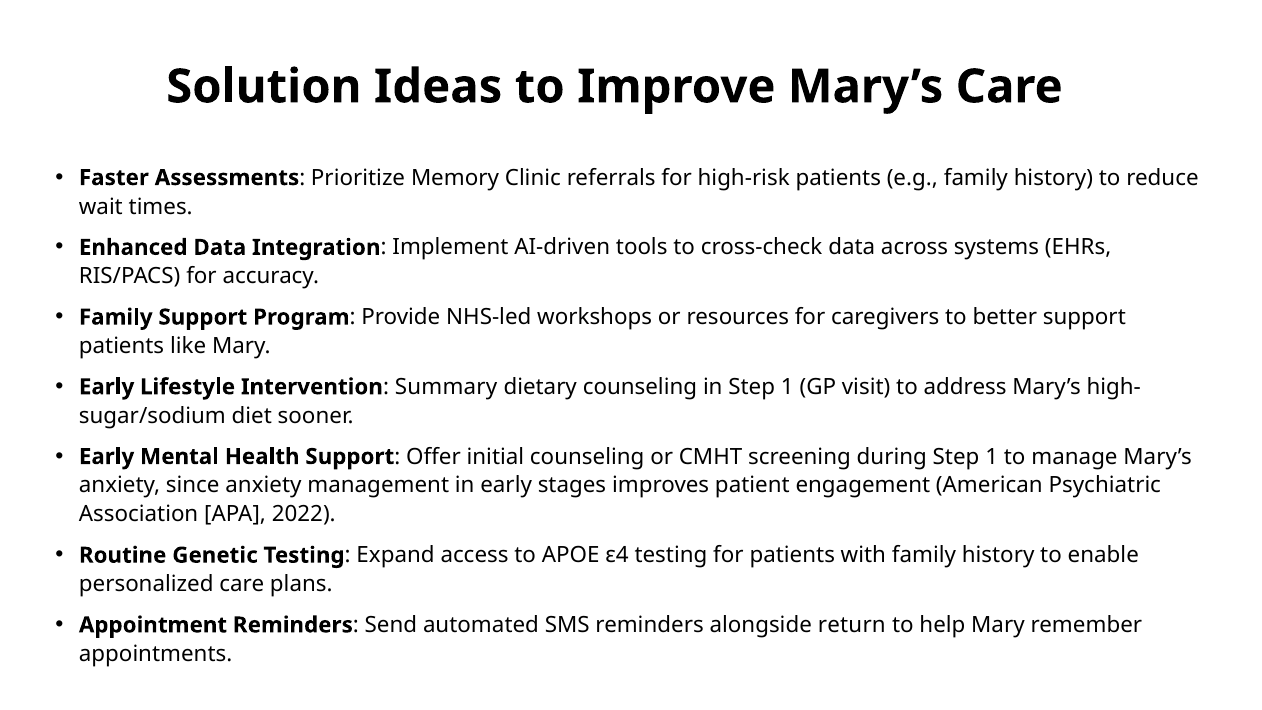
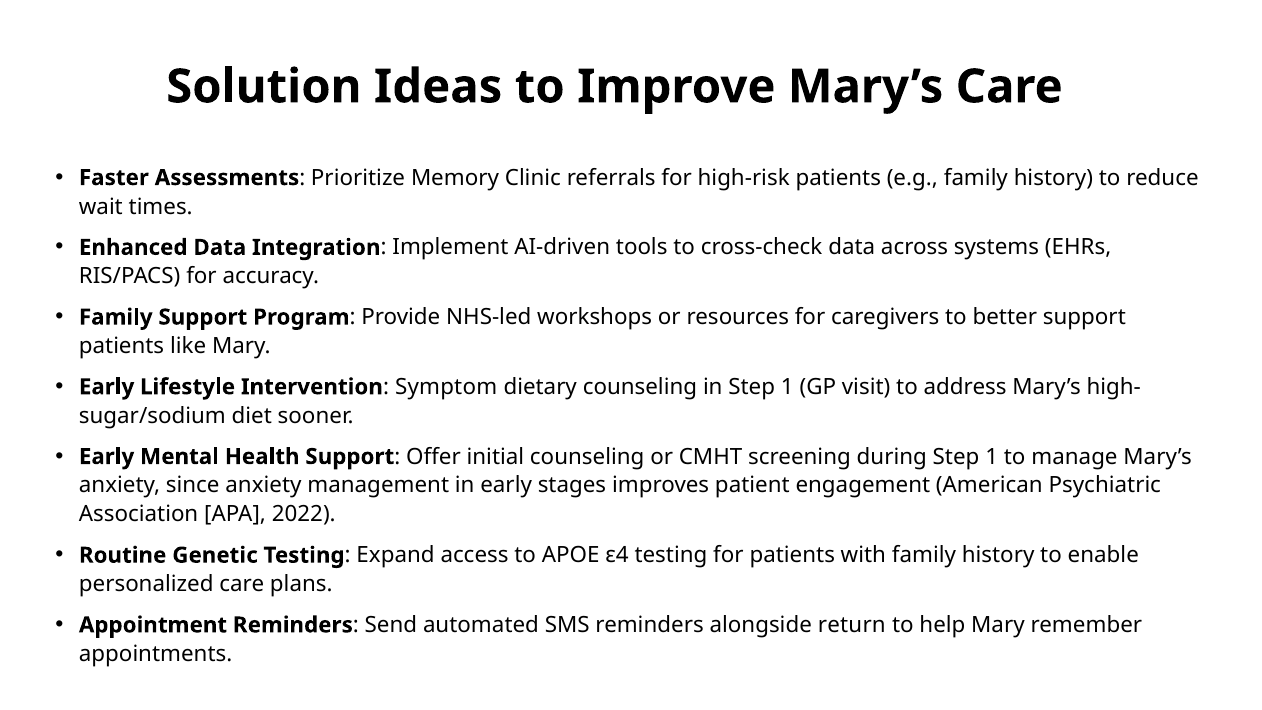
Summary: Summary -> Symptom
